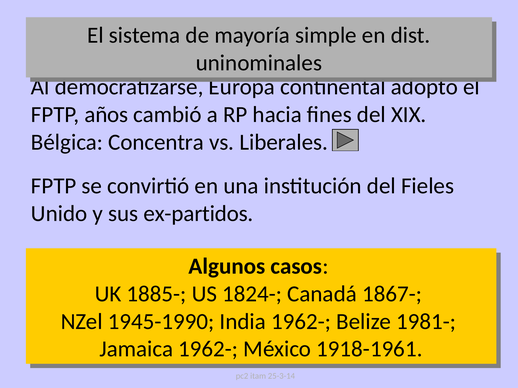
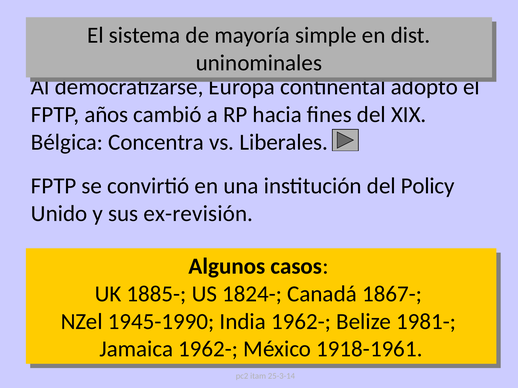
Fieles: Fieles -> Policy
ex-partidos: ex-partidos -> ex-revisión
